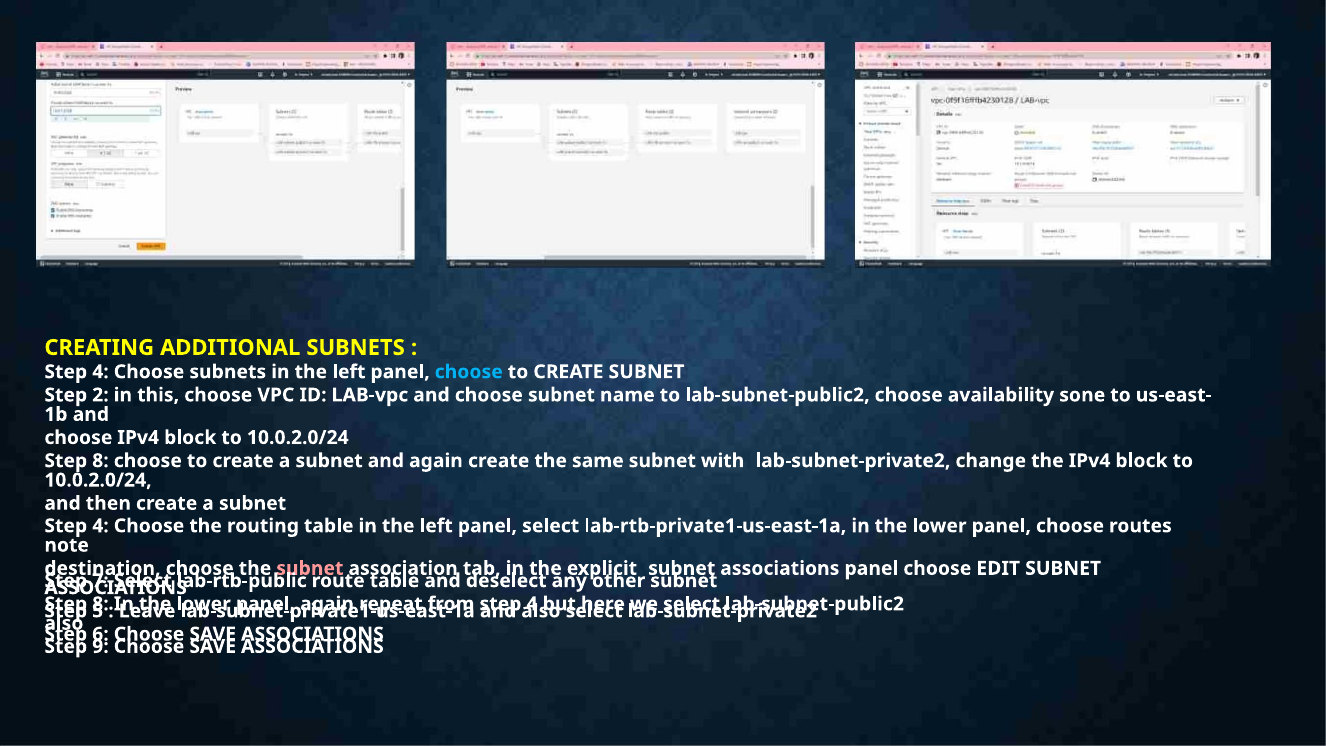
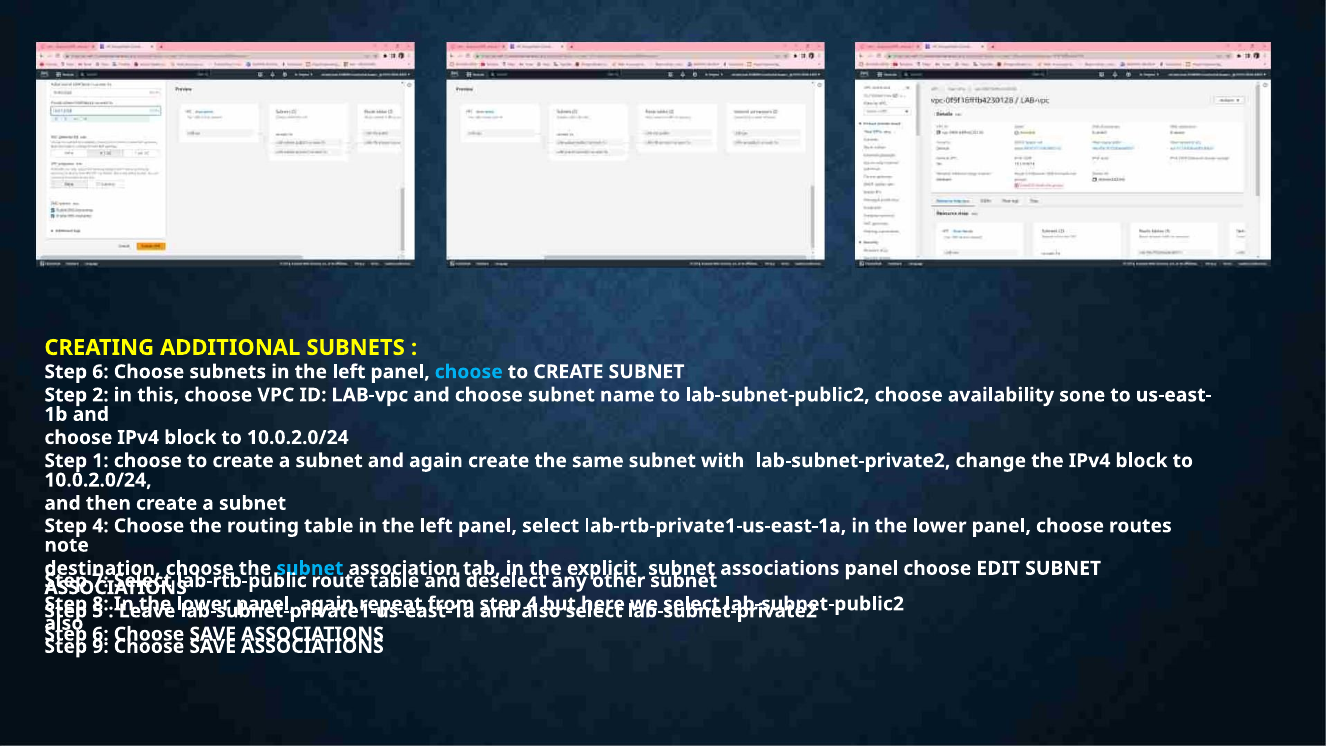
4 at (100, 372): 4 -> 6
8 at (100, 461): 8 -> 1
subnet at (310, 568) colour: pink -> light blue
